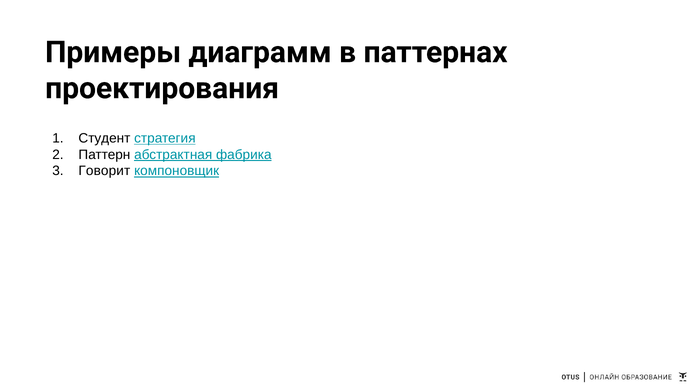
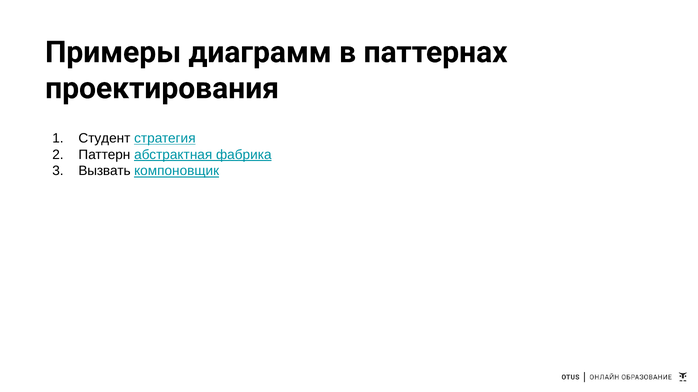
Говорит: Говорит -> Вызвать
